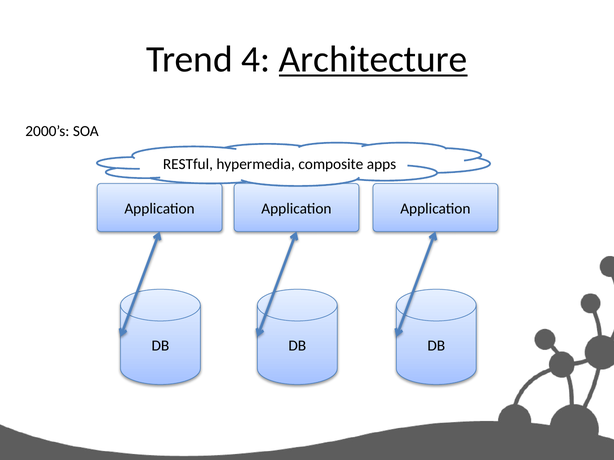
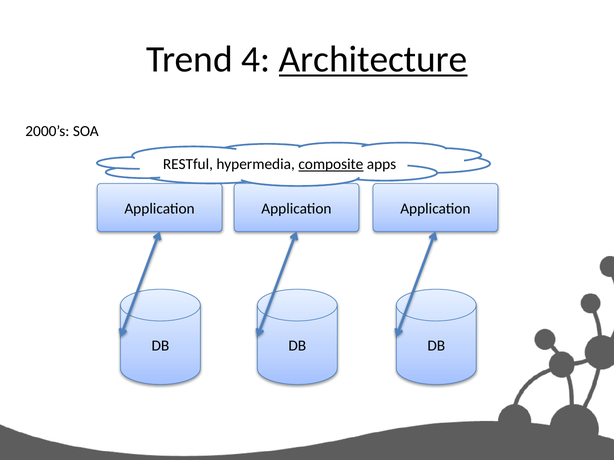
composite underline: none -> present
